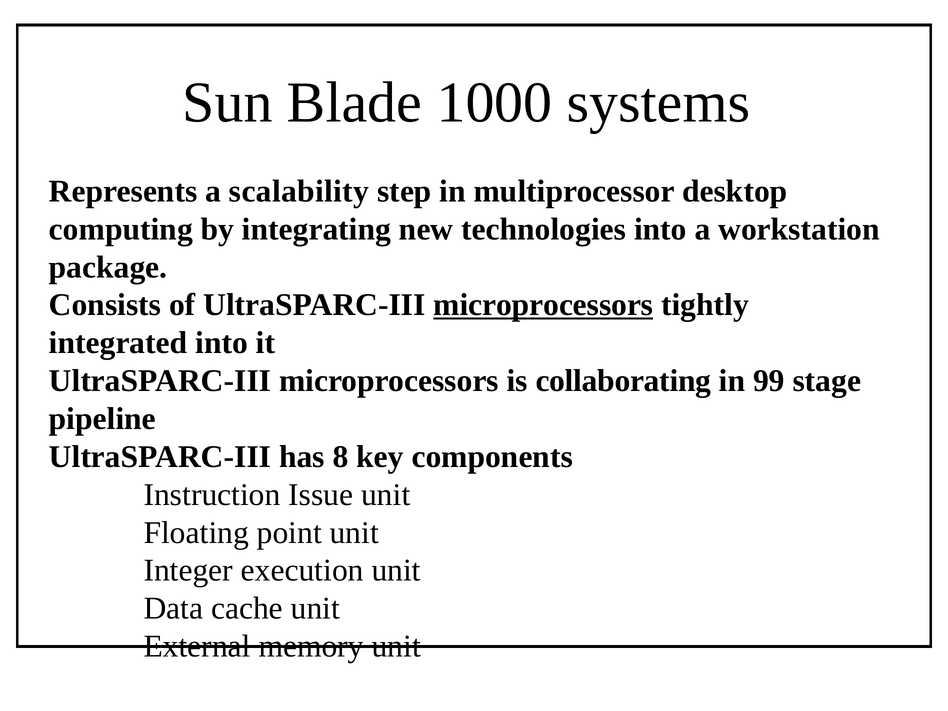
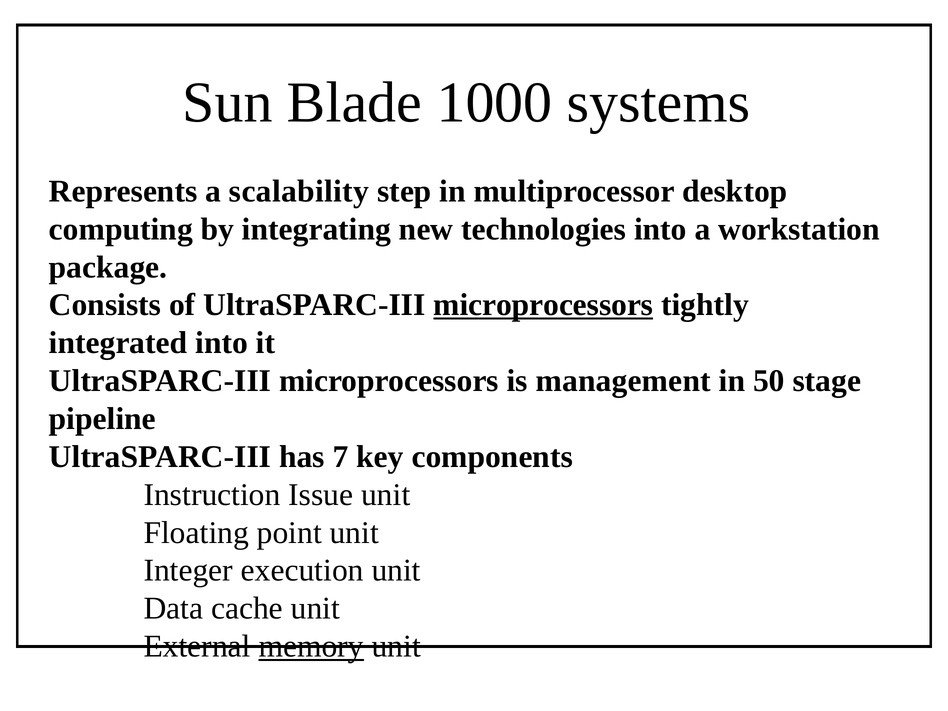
collaborating: collaborating -> management
99: 99 -> 50
8: 8 -> 7
memory underline: none -> present
